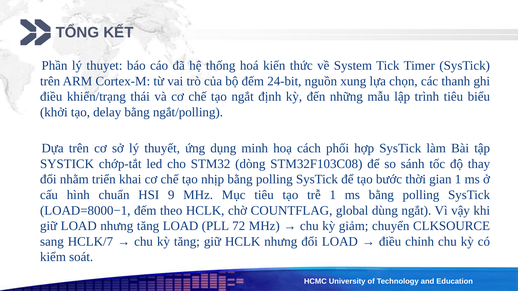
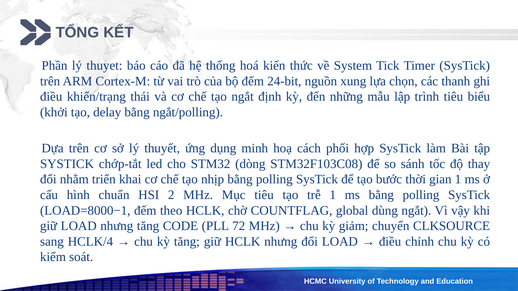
9: 9 -> 2
tăng LOAD: LOAD -> CODE
HCLK/7: HCLK/7 -> HCLK/4
